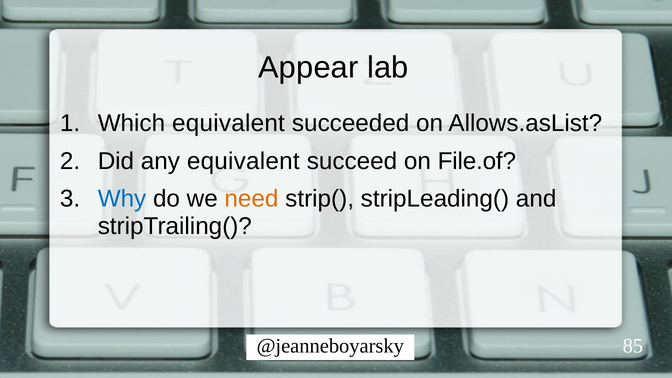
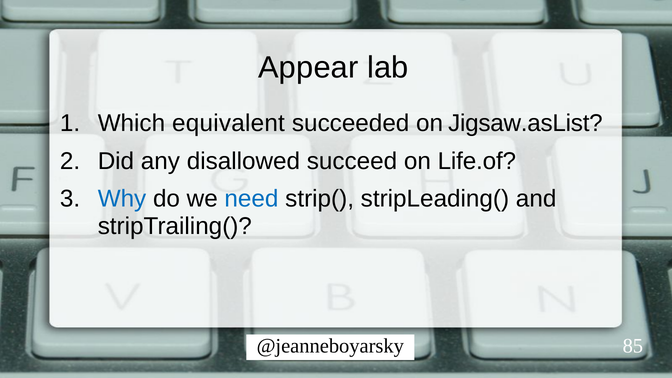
Allows.asList: Allows.asList -> Jigsaw.asList
any equivalent: equivalent -> disallowed
File.of: File.of -> Life.of
need colour: orange -> blue
